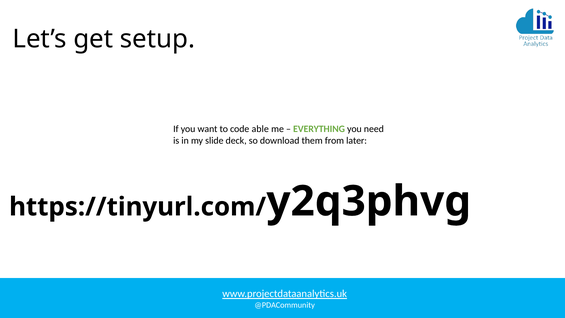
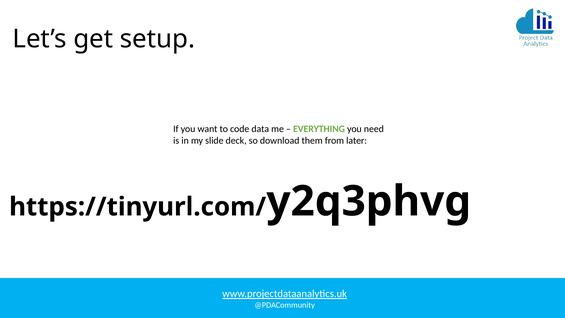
able: able -> data
